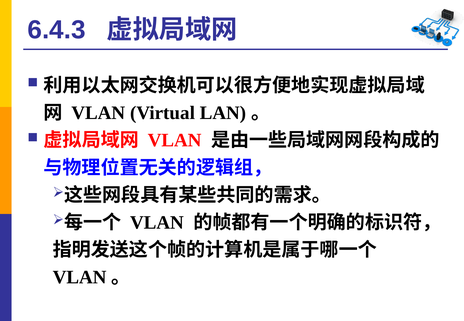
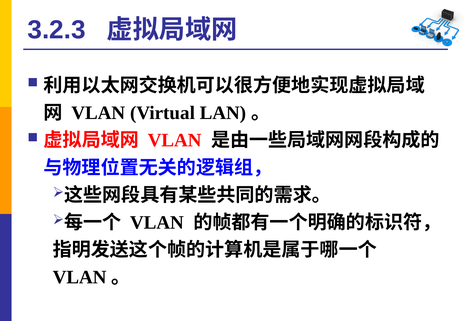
6.4.3: 6.4.3 -> 3.2.3
